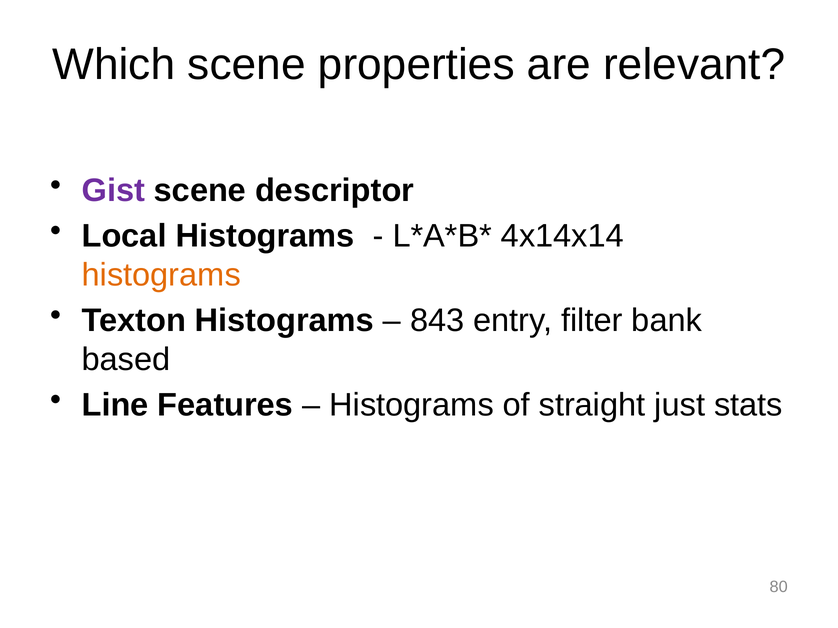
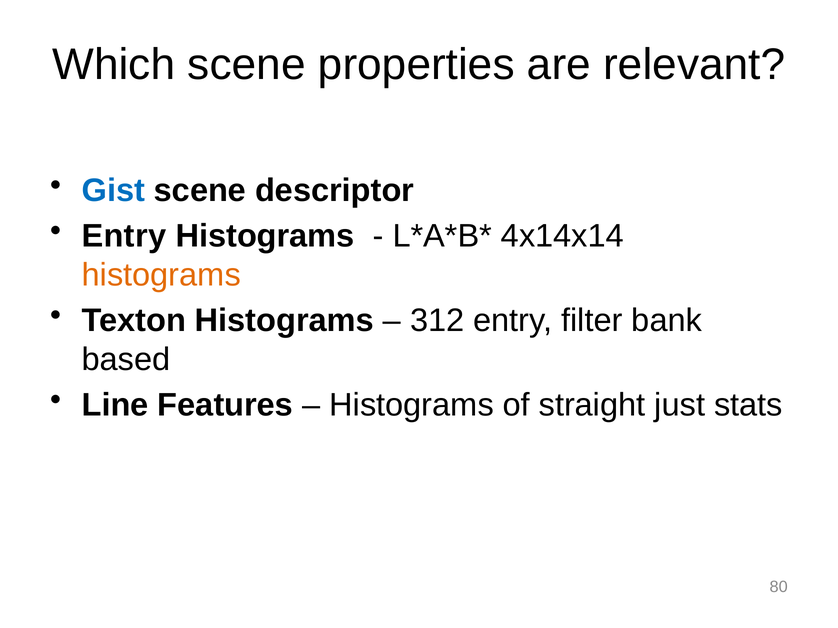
Gist colour: purple -> blue
Local at (124, 236): Local -> Entry
843: 843 -> 312
